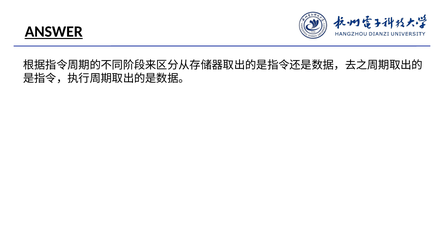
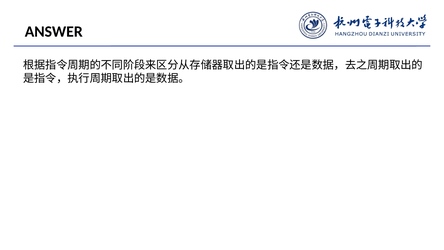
ANSWER underline: present -> none
